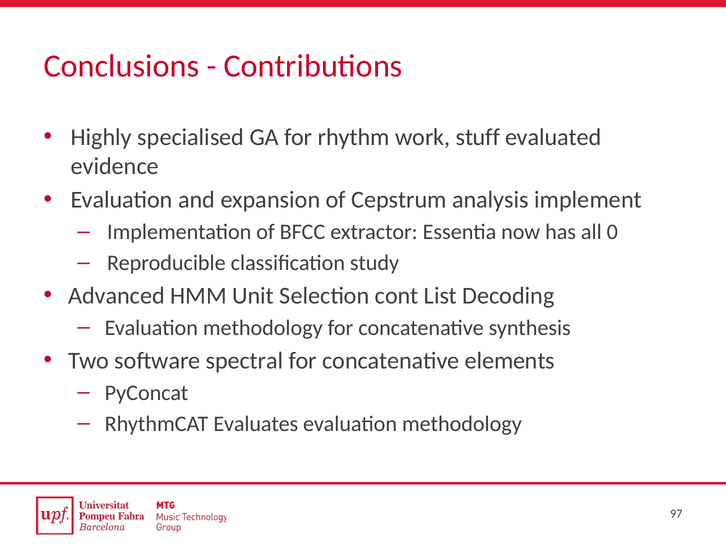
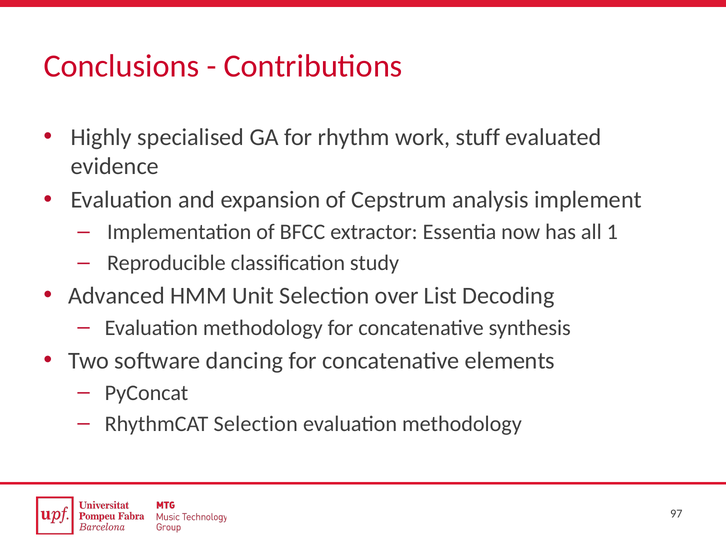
0: 0 -> 1
cont: cont -> over
spectral: spectral -> dancing
RhythmCAT Evaluates: Evaluates -> Selection
